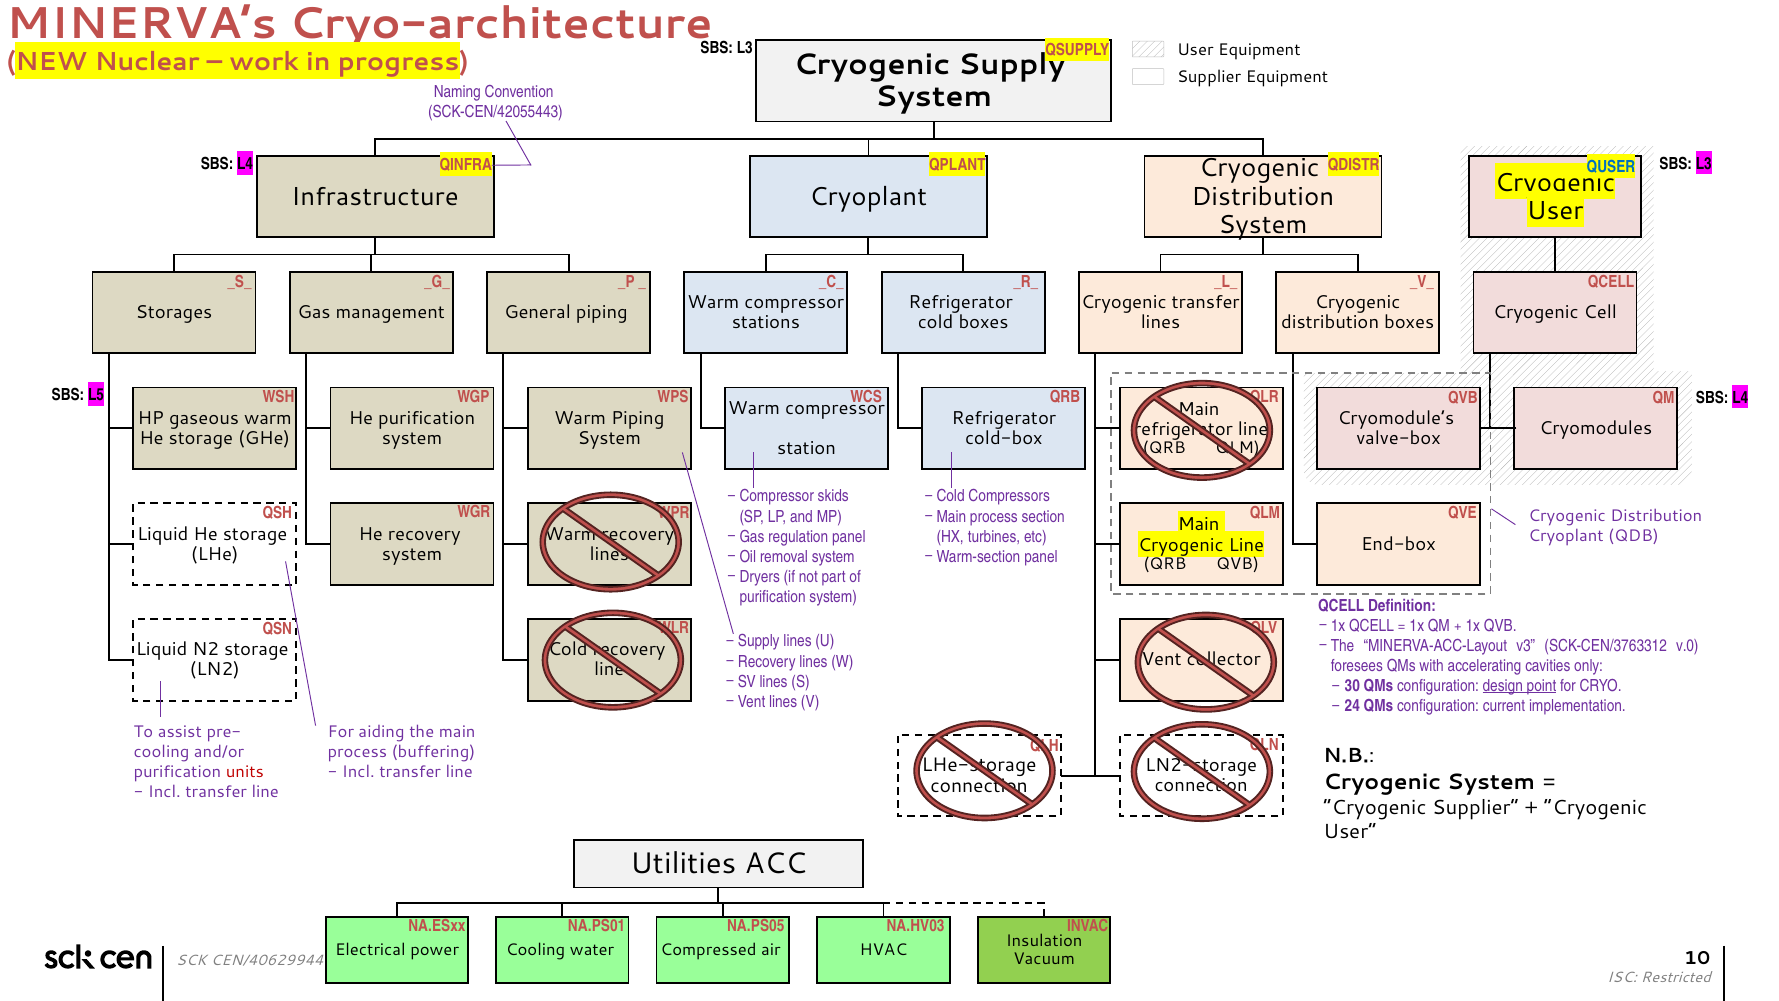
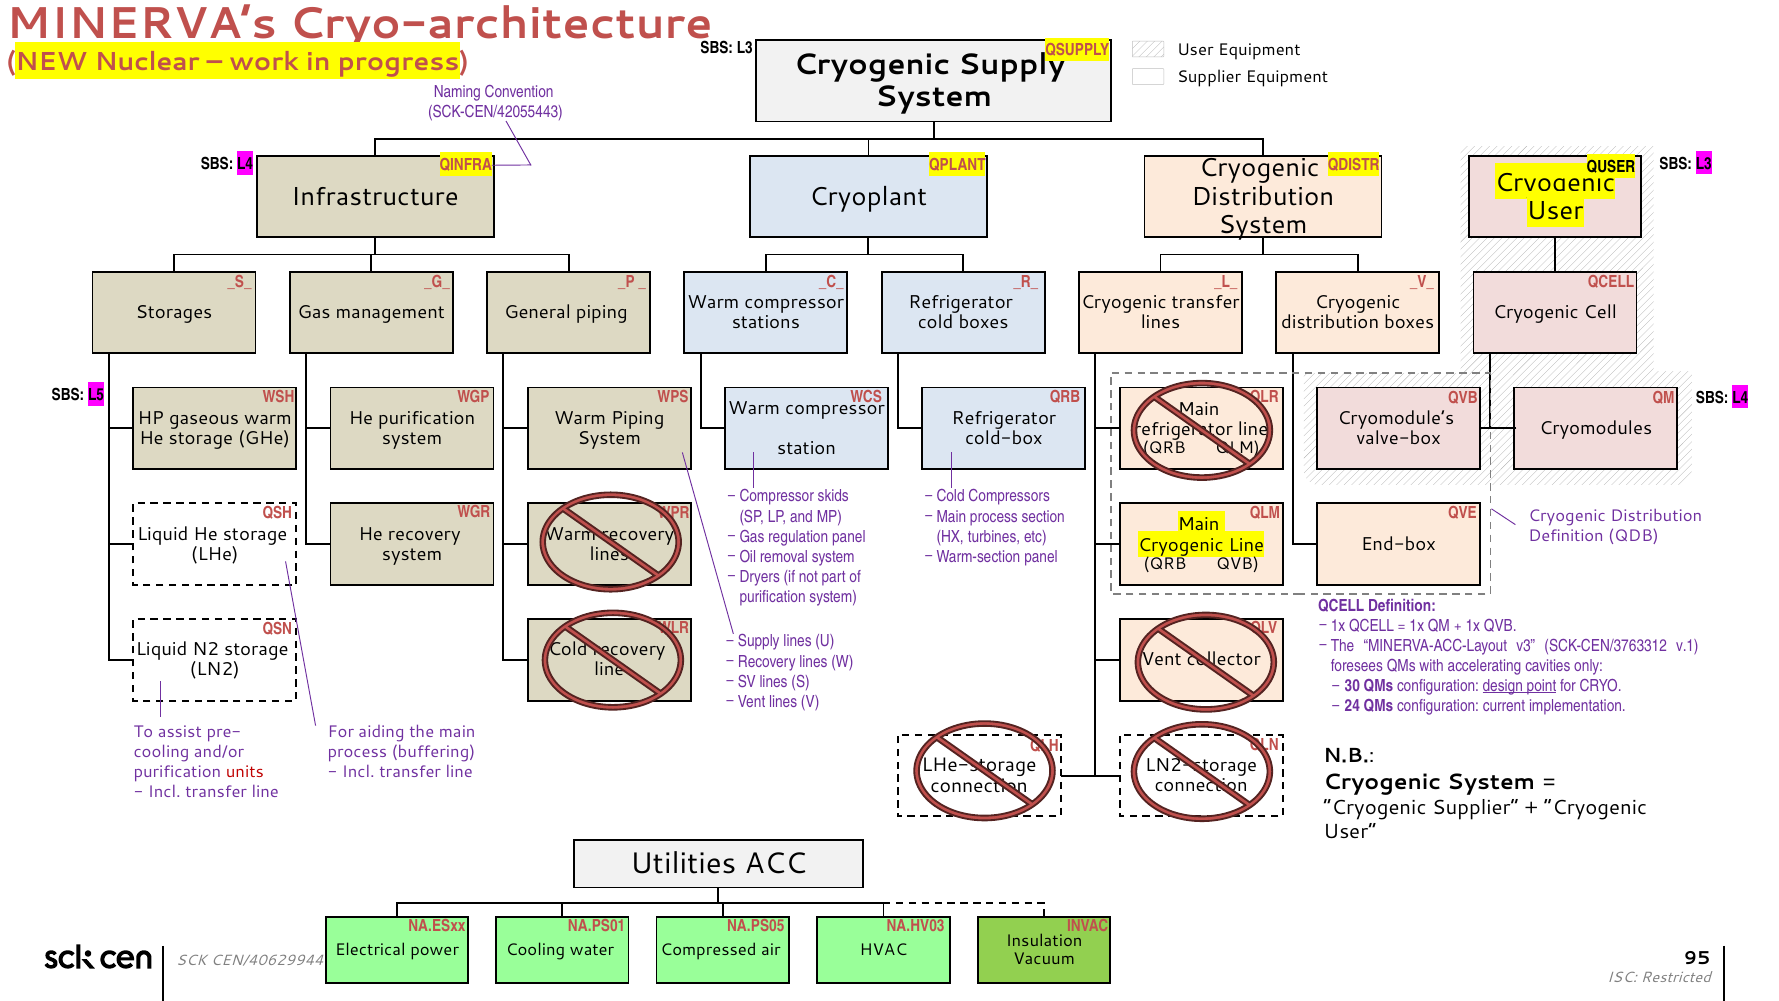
QUSER colour: blue -> black
Cryoplant at (1566, 536): Cryoplant -> Definition
v.0: v.0 -> v.1
10: 10 -> 95
